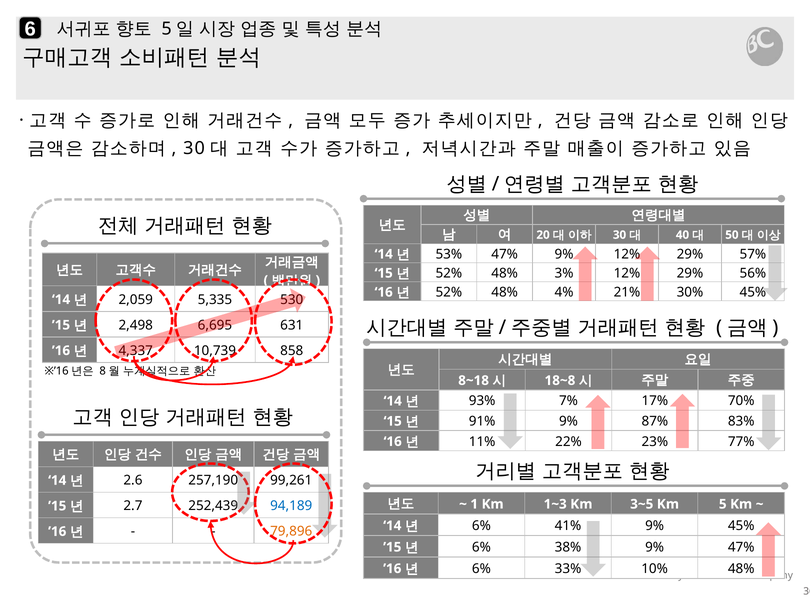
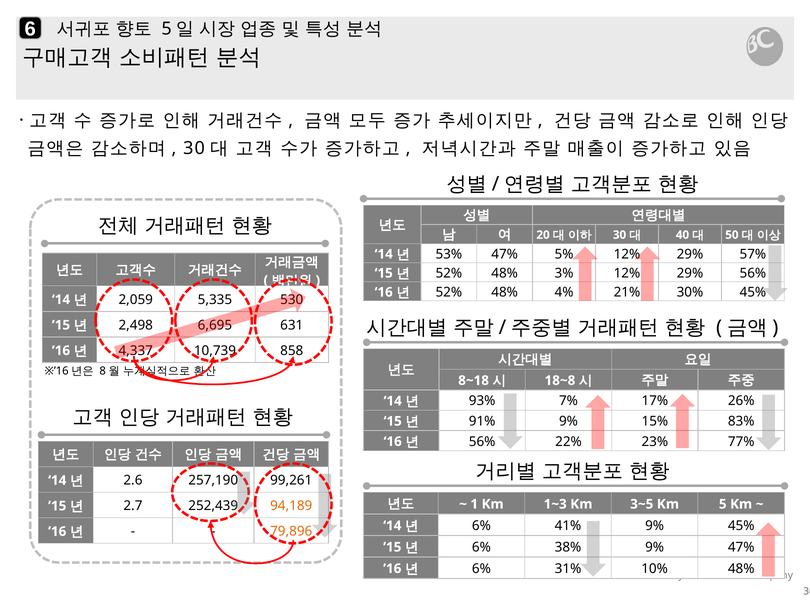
47% 9%: 9% -> 5%
70%: 70% -> 26%
87%: 87% -> 15%
11% at (482, 441): 11% -> 56%
94,189 colour: blue -> orange
33%: 33% -> 31%
